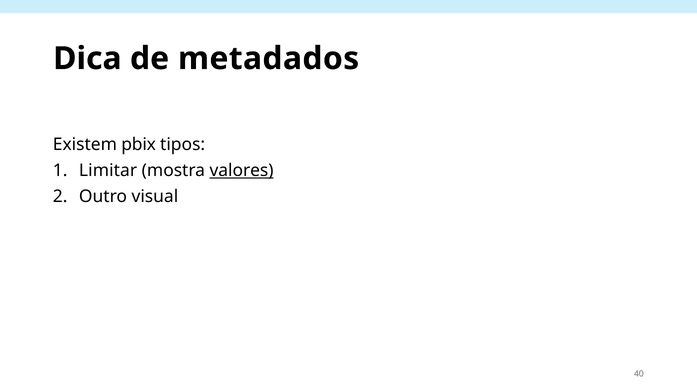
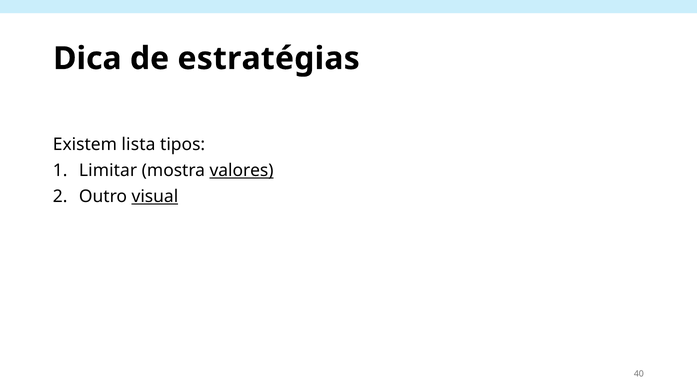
metadados: metadados -> estratégias
pbix: pbix -> lista
visual underline: none -> present
